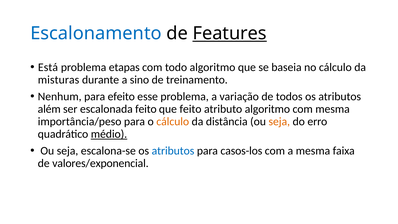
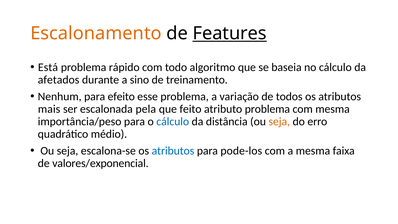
Escalonamento colour: blue -> orange
etapas: etapas -> rápido
misturas: misturas -> afetados
além: além -> mais
escalonada feito: feito -> pela
atributo algoritmo: algoritmo -> problema
cálculo at (173, 121) colour: orange -> blue
médio underline: present -> none
casos-los: casos-los -> pode-los
